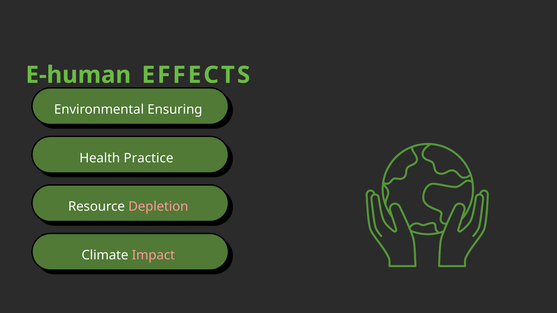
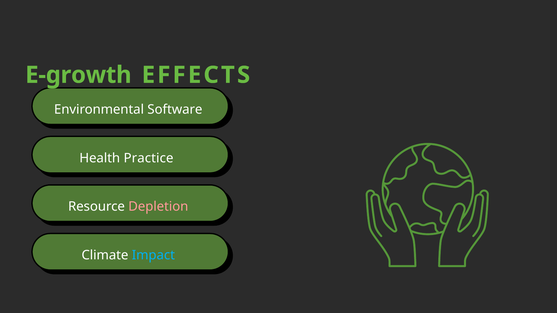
E-human: E-human -> E-growth
Ensuring: Ensuring -> Software
Impact colour: pink -> light blue
